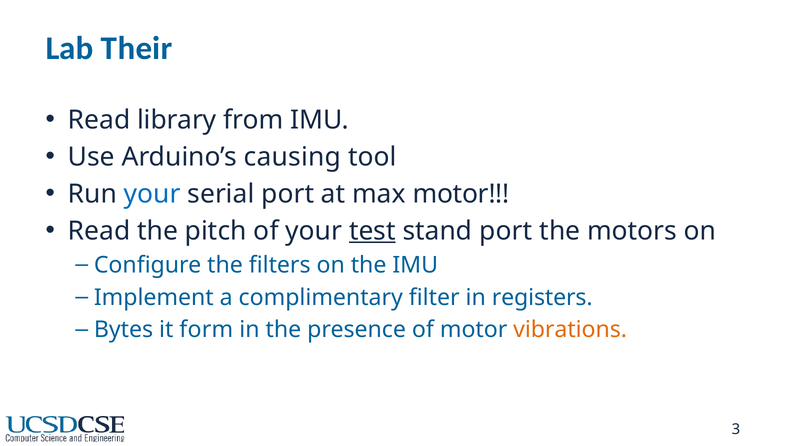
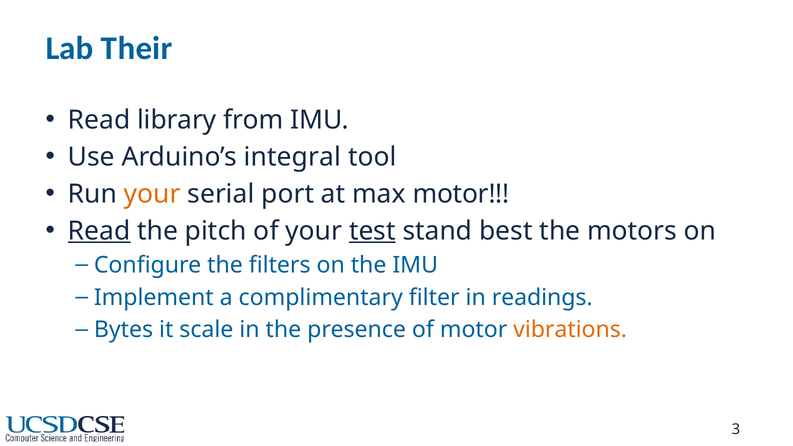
causing: causing -> integral
your at (152, 194) colour: blue -> orange
Read at (99, 231) underline: none -> present
stand port: port -> best
registers: registers -> readings
form: form -> scale
